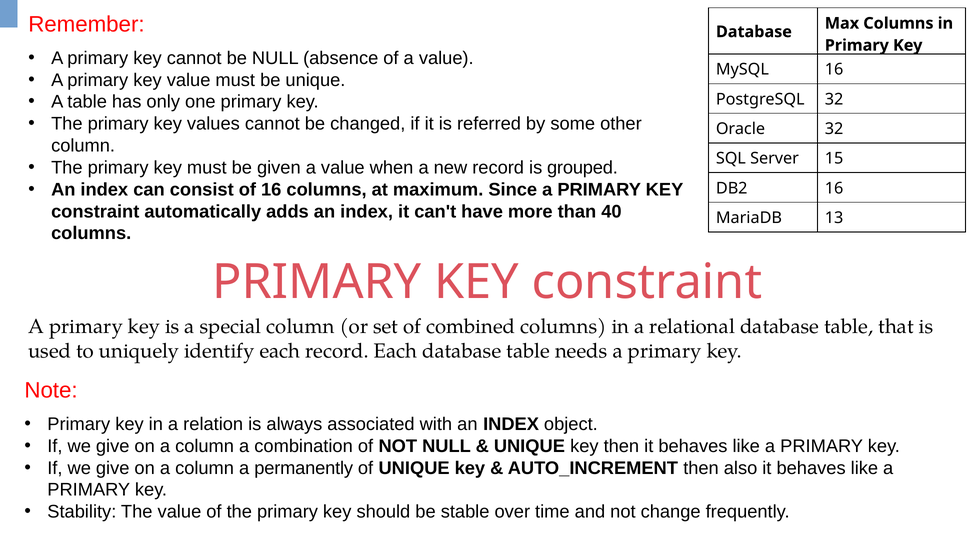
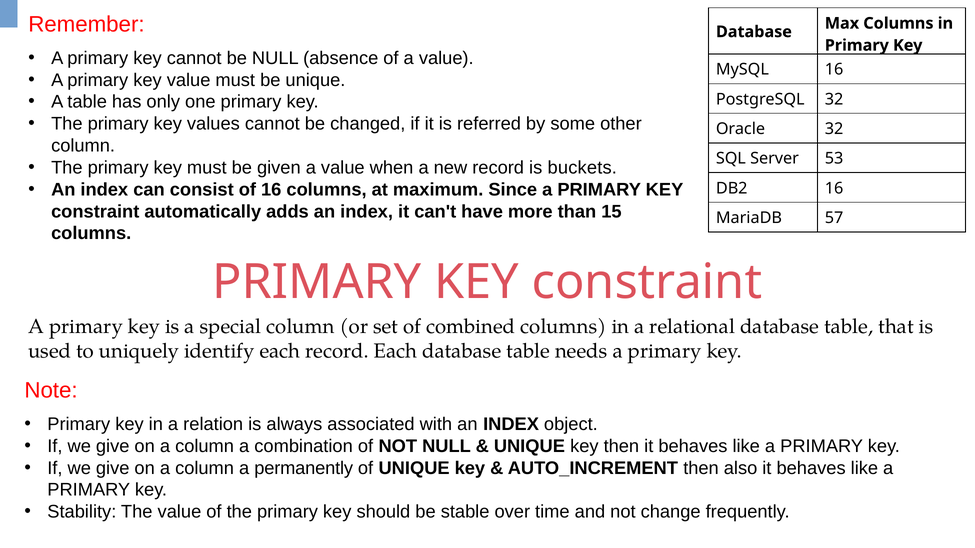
15: 15 -> 53
grouped: grouped -> buckets
40: 40 -> 15
13: 13 -> 57
